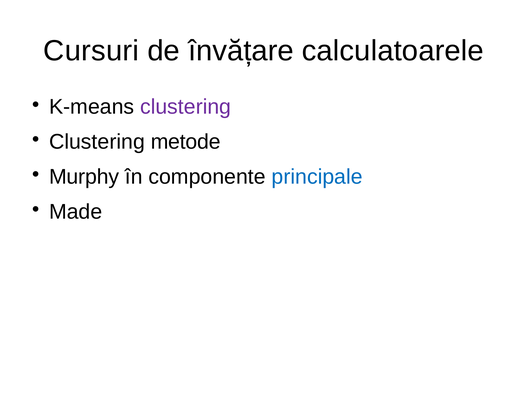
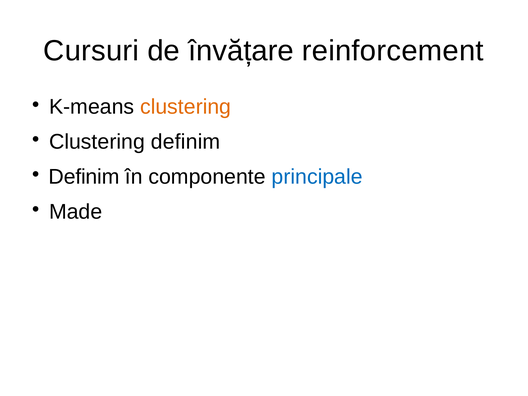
calculatoarele: calculatoarele -> reinforcement
clustering at (186, 107) colour: purple -> orange
Clustering metode: metode -> definim
Murphy at (84, 177): Murphy -> Definim
